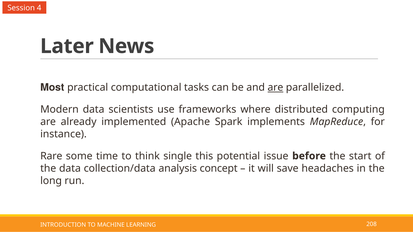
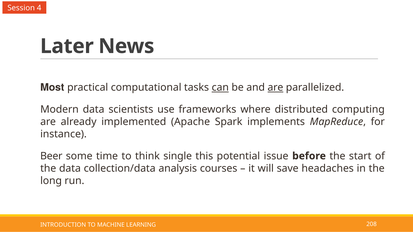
can underline: none -> present
Rare: Rare -> Beer
concept: concept -> courses
